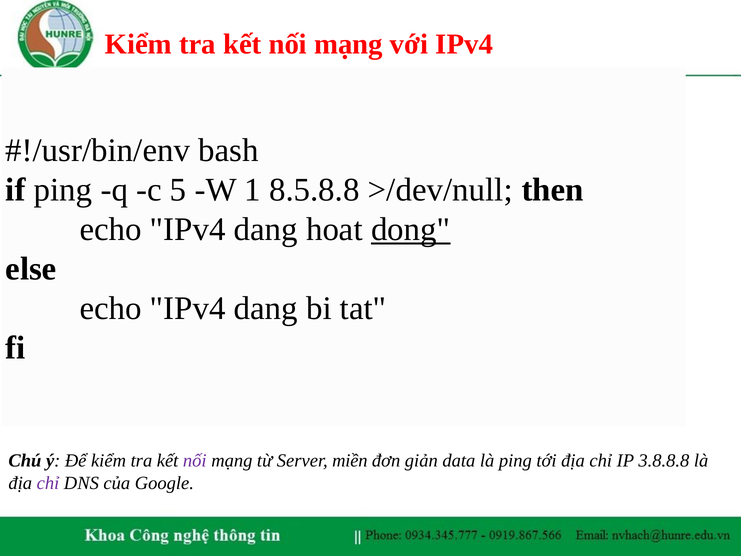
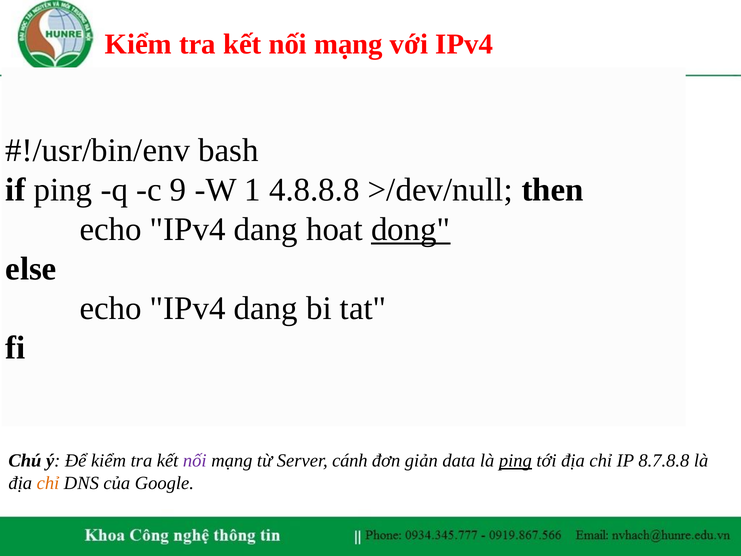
5: 5 -> 9
8.5.8.8: 8.5.8.8 -> 4.8.8.8
miền: miền -> cánh
ping at (515, 461) underline: none -> present
3.8.8.8: 3.8.8.8 -> 8.7.8.8
chỉ at (48, 483) colour: purple -> orange
